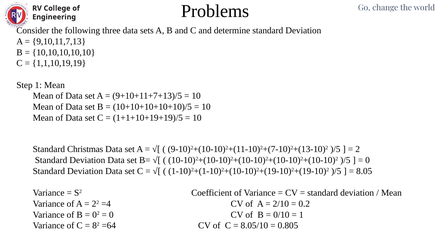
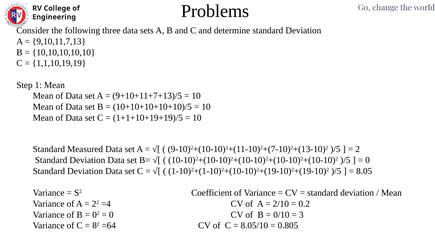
Christmas: Christmas -> Measured
1 at (301, 214): 1 -> 3
